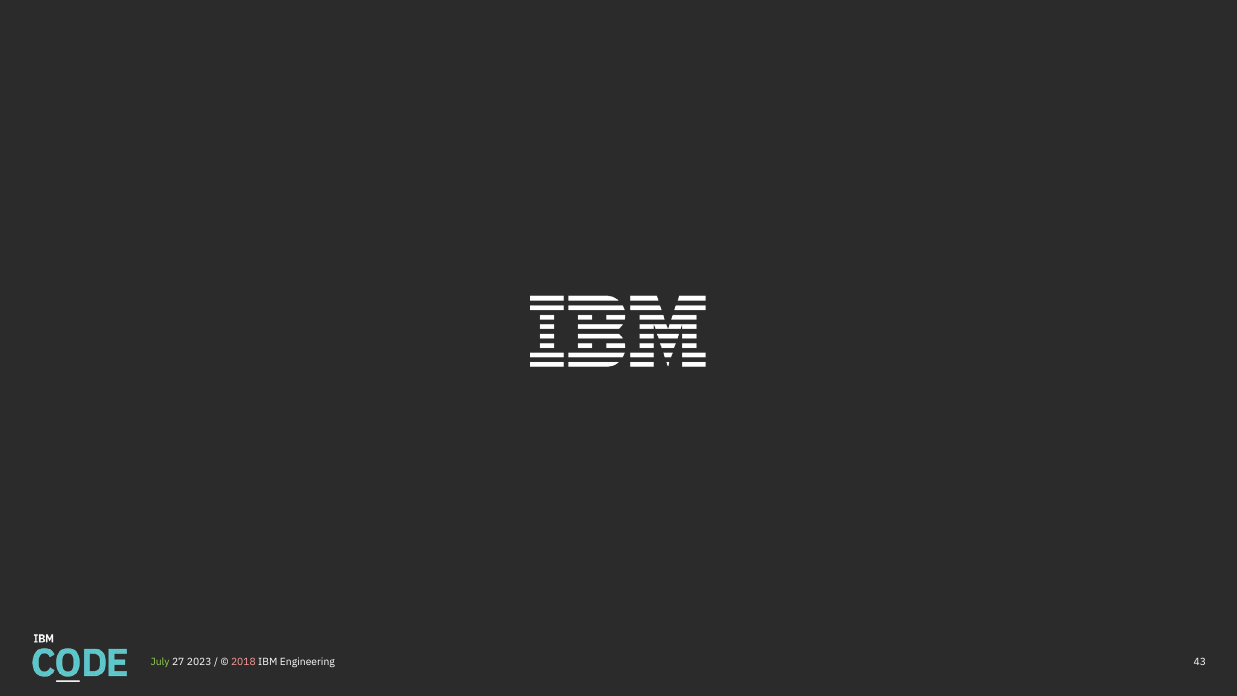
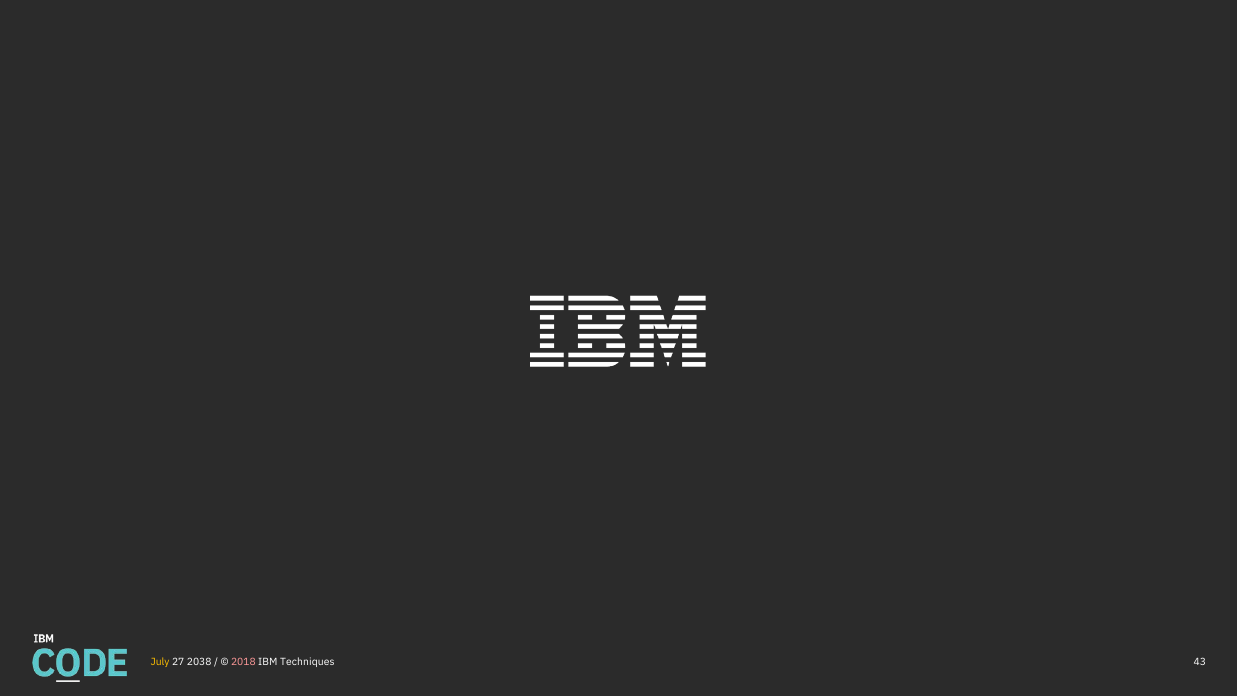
July colour: light green -> yellow
2023: 2023 -> 2038
Engineering: Engineering -> Techniques
